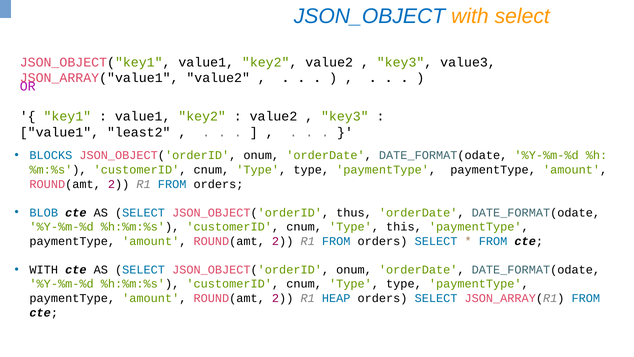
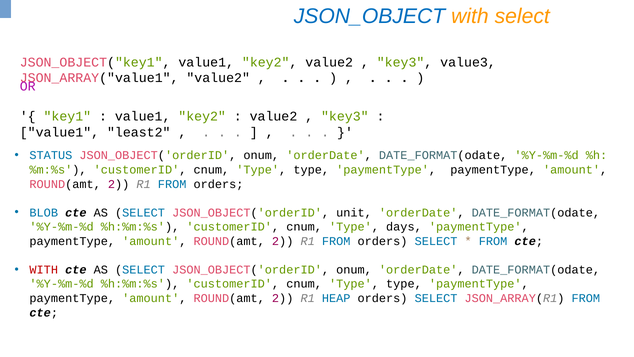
BLOCKS: BLOCKS -> STATUS
thus: thus -> unit
this: this -> days
WITH at (44, 269) colour: black -> red
